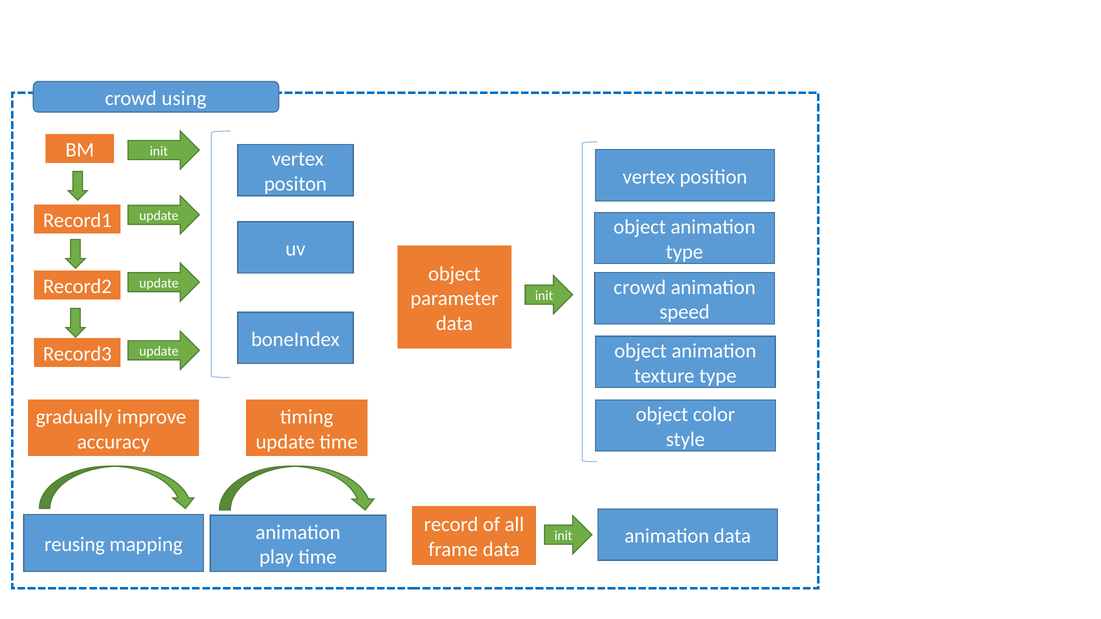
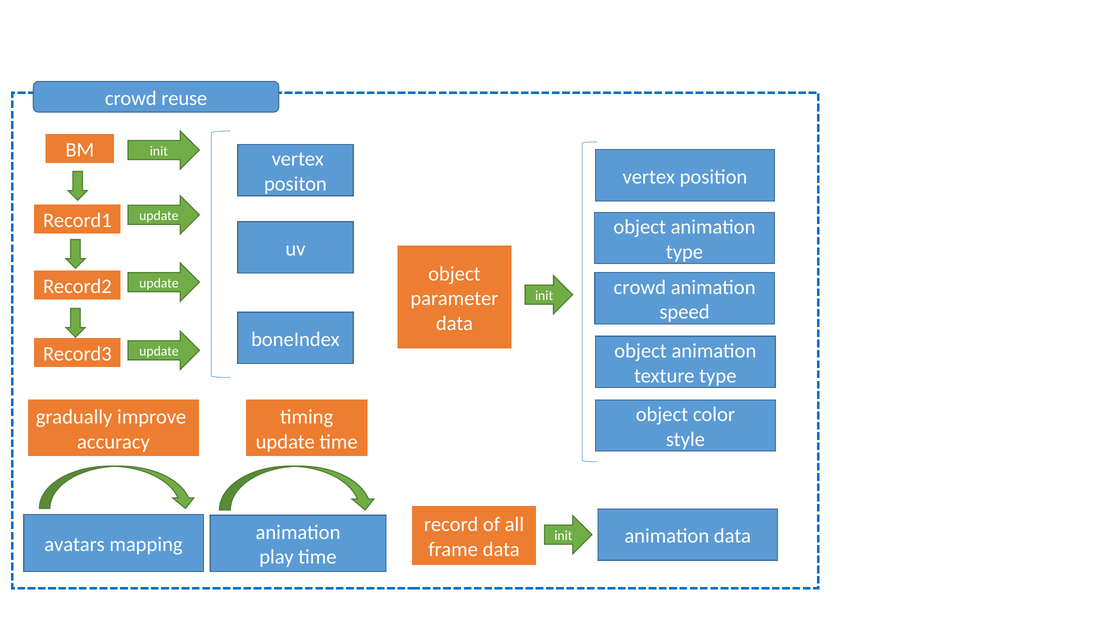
using: using -> reuse
reusing: reusing -> avatars
